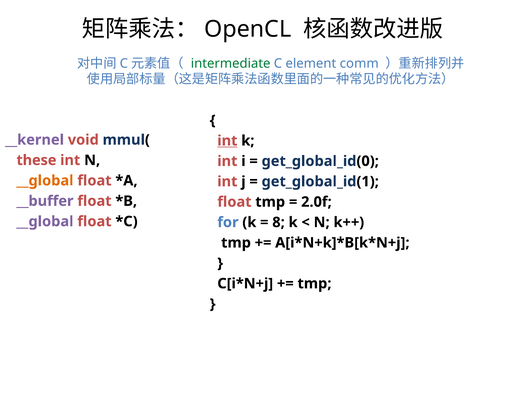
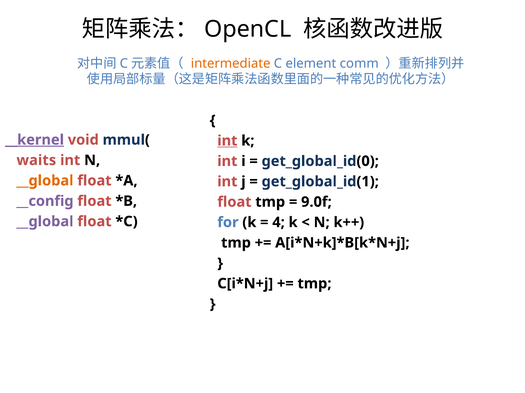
intermediate colour: green -> orange
__kernel underline: none -> present
these: these -> waits
__buffer: __buffer -> __config
2.0f: 2.0f -> 9.0f
8: 8 -> 4
